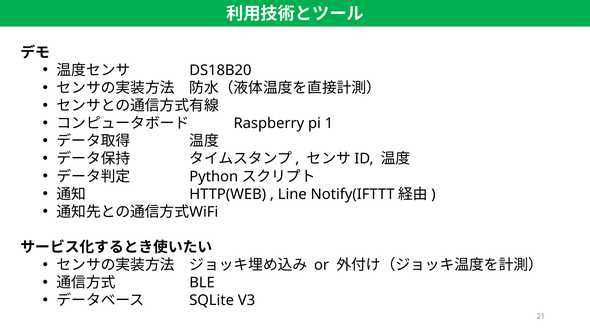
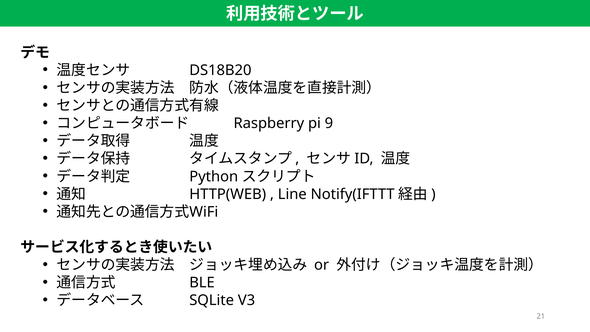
1: 1 -> 9
